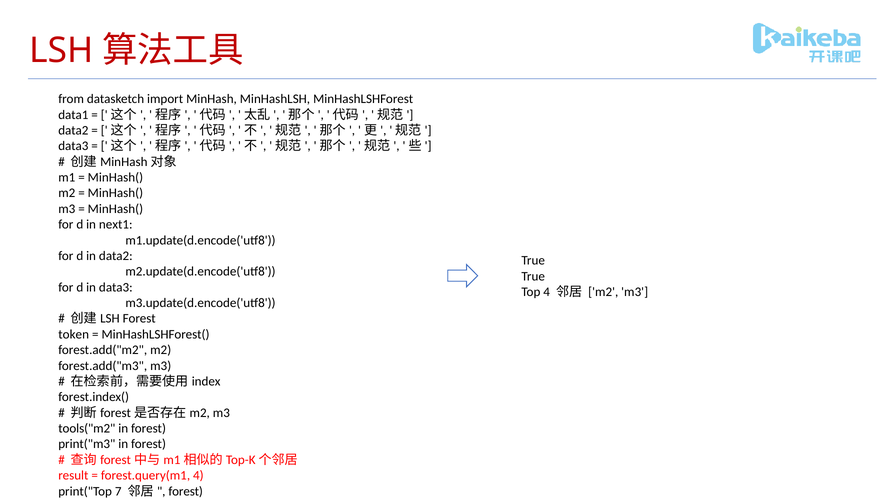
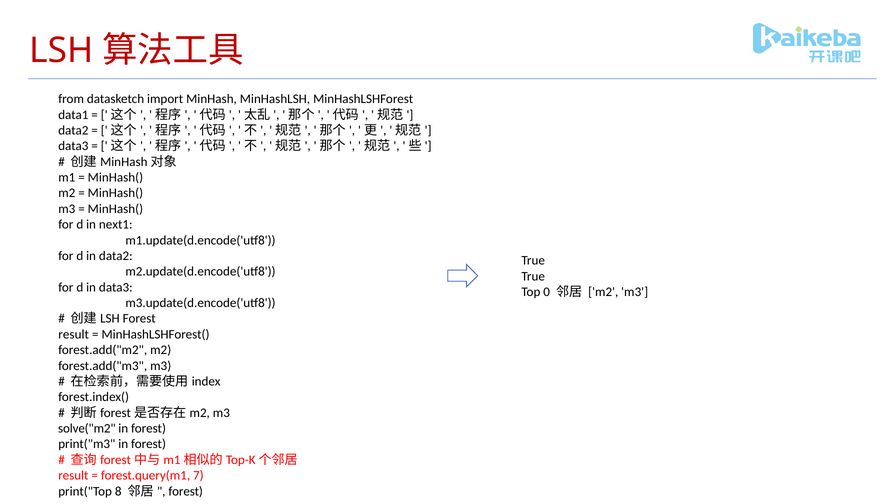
Top 4: 4 -> 0
token at (74, 334): token -> result
tools("m2: tools("m2 -> solve("m2
forest.query(m1 4: 4 -> 7
7: 7 -> 8
